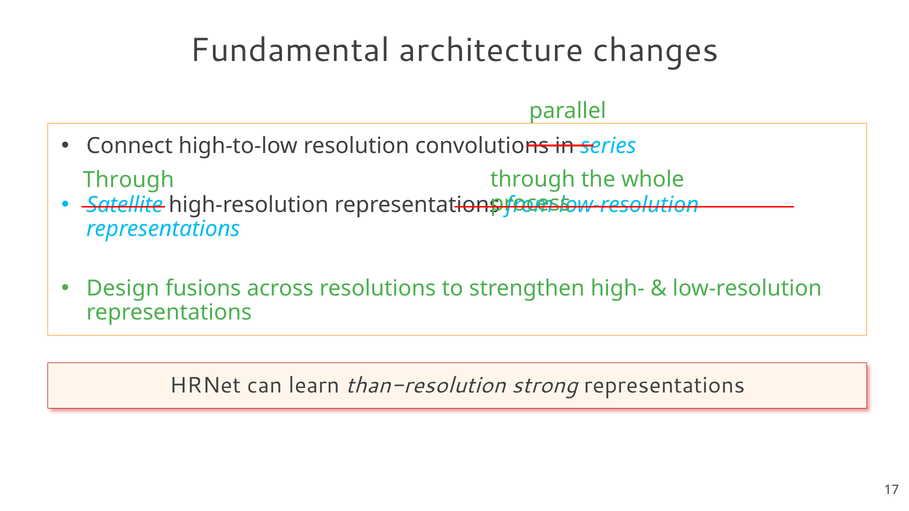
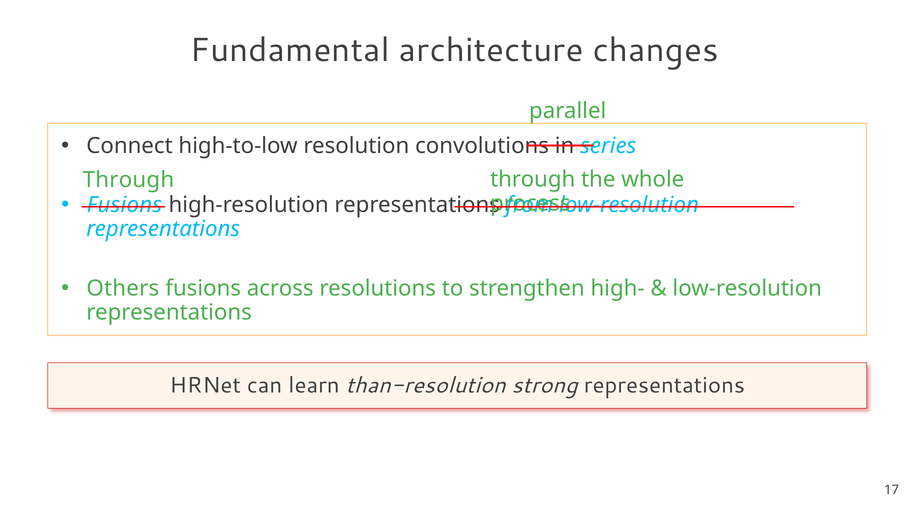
Satellite at (125, 205): Satellite -> Fusions
Design: Design -> Others
